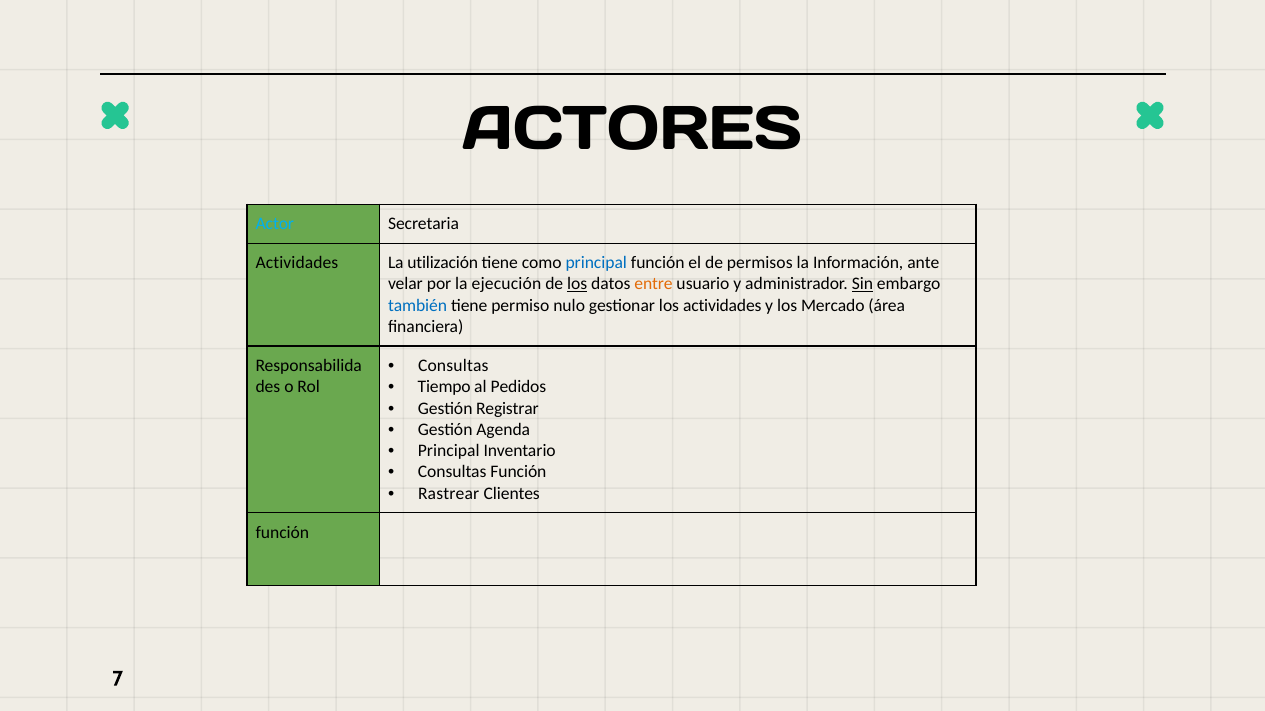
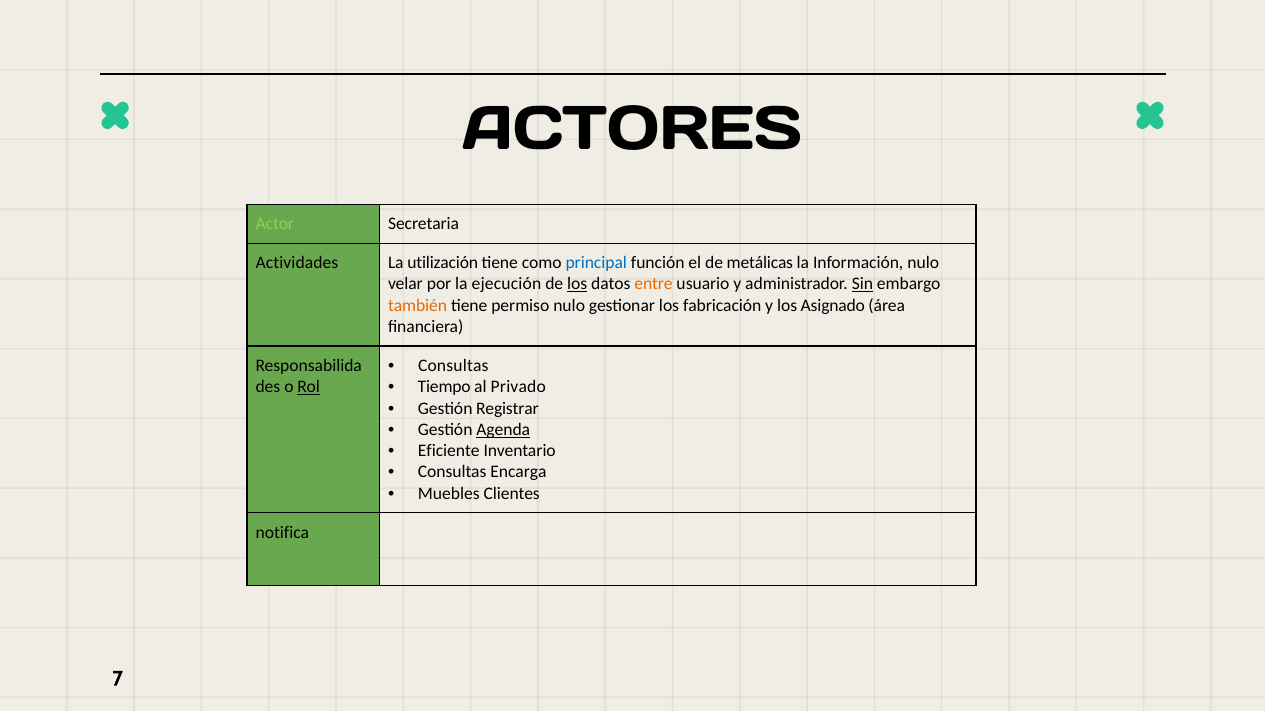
Actor colour: light blue -> light green
permisos: permisos -> metálicas
Información ante: ante -> nulo
también colour: blue -> orange
los actividades: actividades -> fabricación
Mercado: Mercado -> Asignado
Pedidos: Pedidos -> Privado
Rol underline: none -> present
Agenda underline: none -> present
Principal at (449, 451): Principal -> Eficiente
Consultas Función: Función -> Encarga
Rastrear: Rastrear -> Muebles
función at (282, 533): función -> notifica
